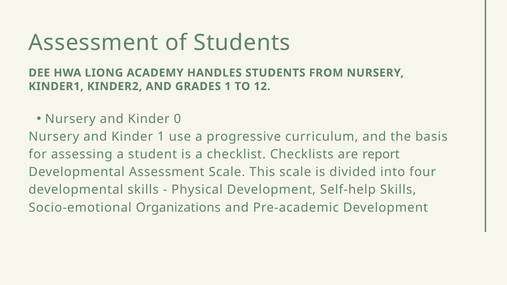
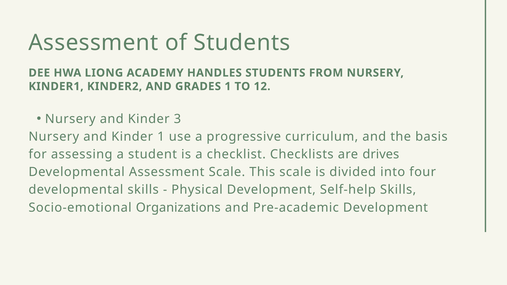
0: 0 -> 3
report: report -> drives
